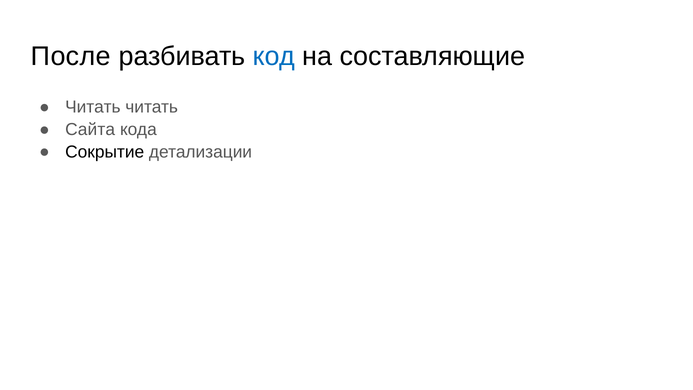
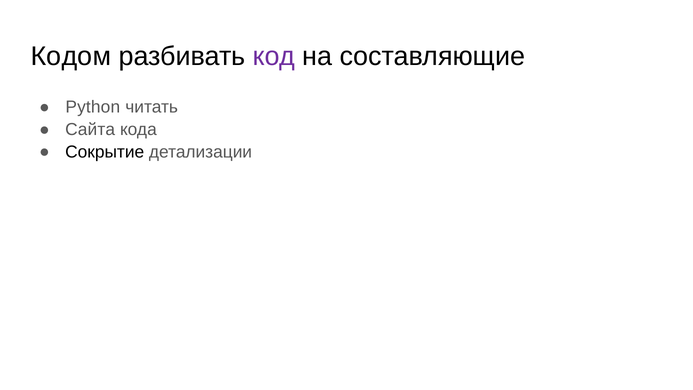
После: После -> Кодом
код colour: blue -> purple
Читать at (93, 107): Читать -> Python
